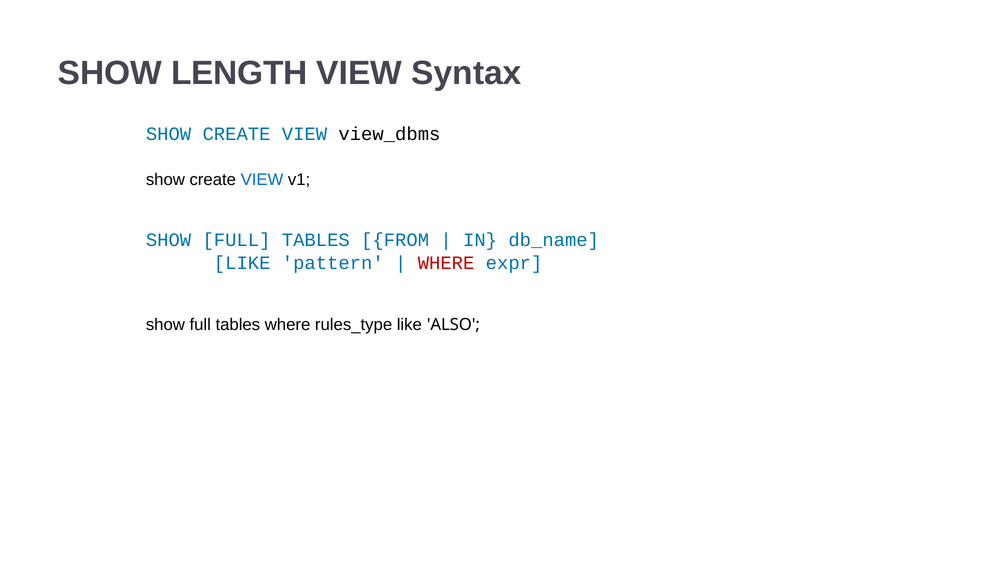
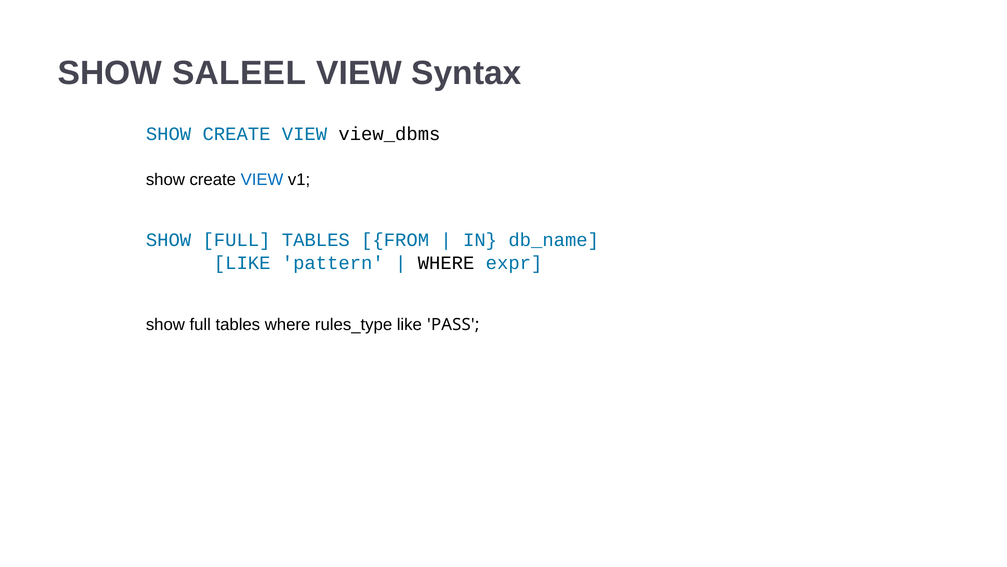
LENGTH: LENGTH -> SALEEL
WHERE at (446, 263) colour: red -> black
ALSO: ALSO -> PASS
